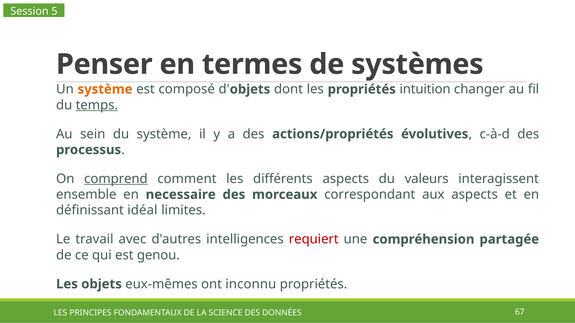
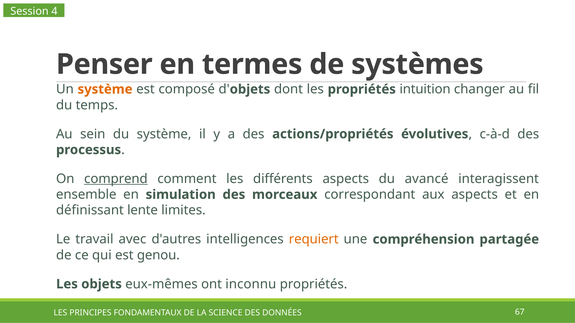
5: 5 -> 4
temps underline: present -> none
valeurs: valeurs -> avancé
necessaire: necessaire -> simulation
idéal: idéal -> lente
requiert colour: red -> orange
